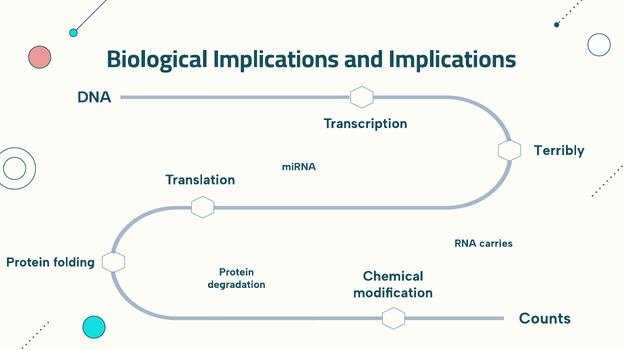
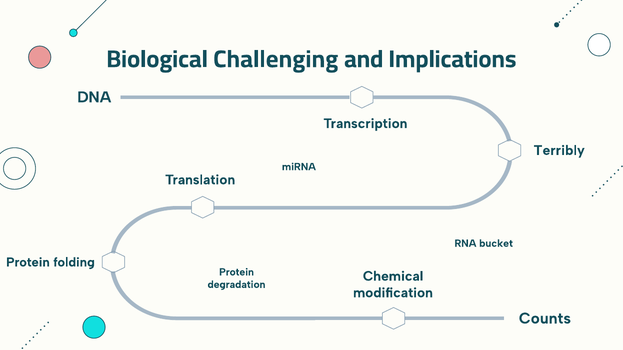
Biological Implications: Implications -> Challenging
carries: carries -> bucket
